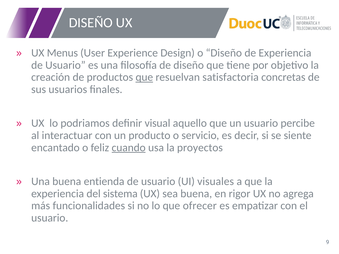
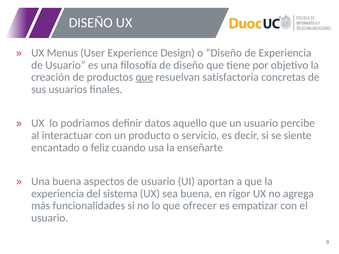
visual: visual -> datos
cuando underline: present -> none
proyectos: proyectos -> enseñarte
entienda: entienda -> aspectos
visuales: visuales -> aportan
